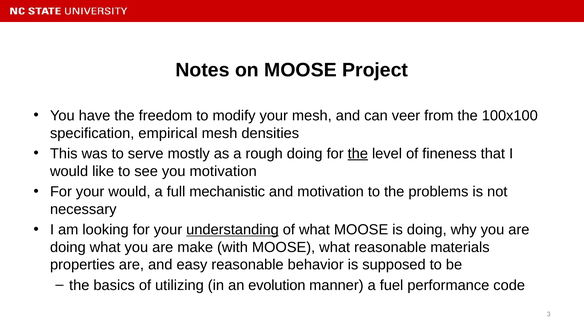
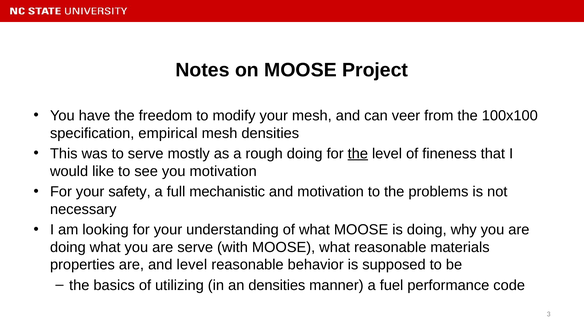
your would: would -> safety
understanding underline: present -> none
are make: make -> serve
and easy: easy -> level
an evolution: evolution -> densities
